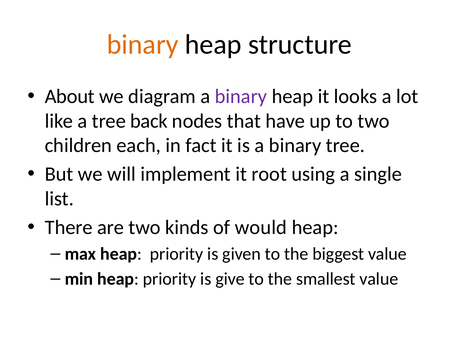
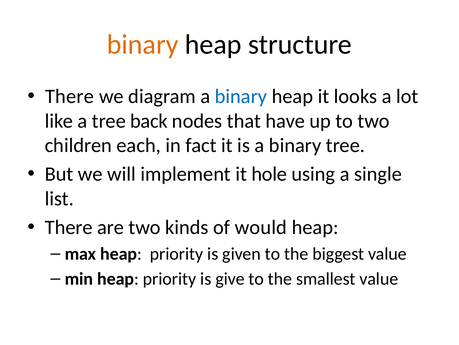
About at (70, 96): About -> There
binary at (241, 96) colour: purple -> blue
root: root -> hole
